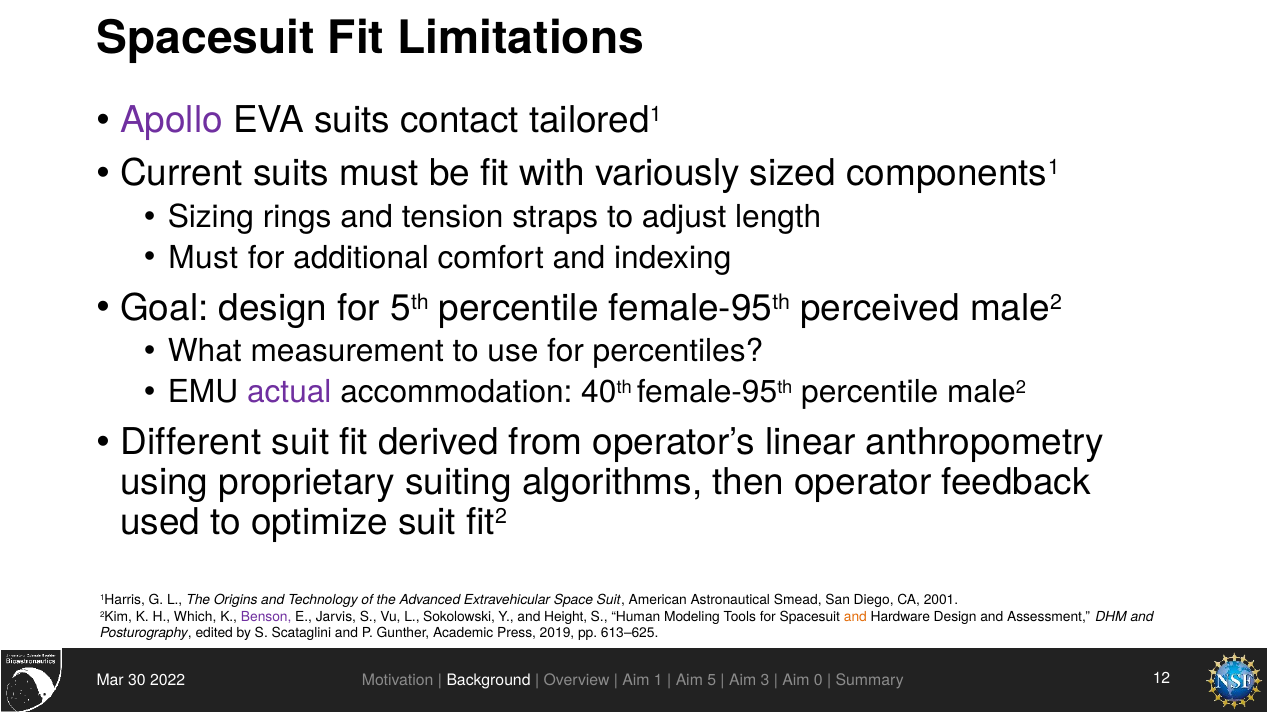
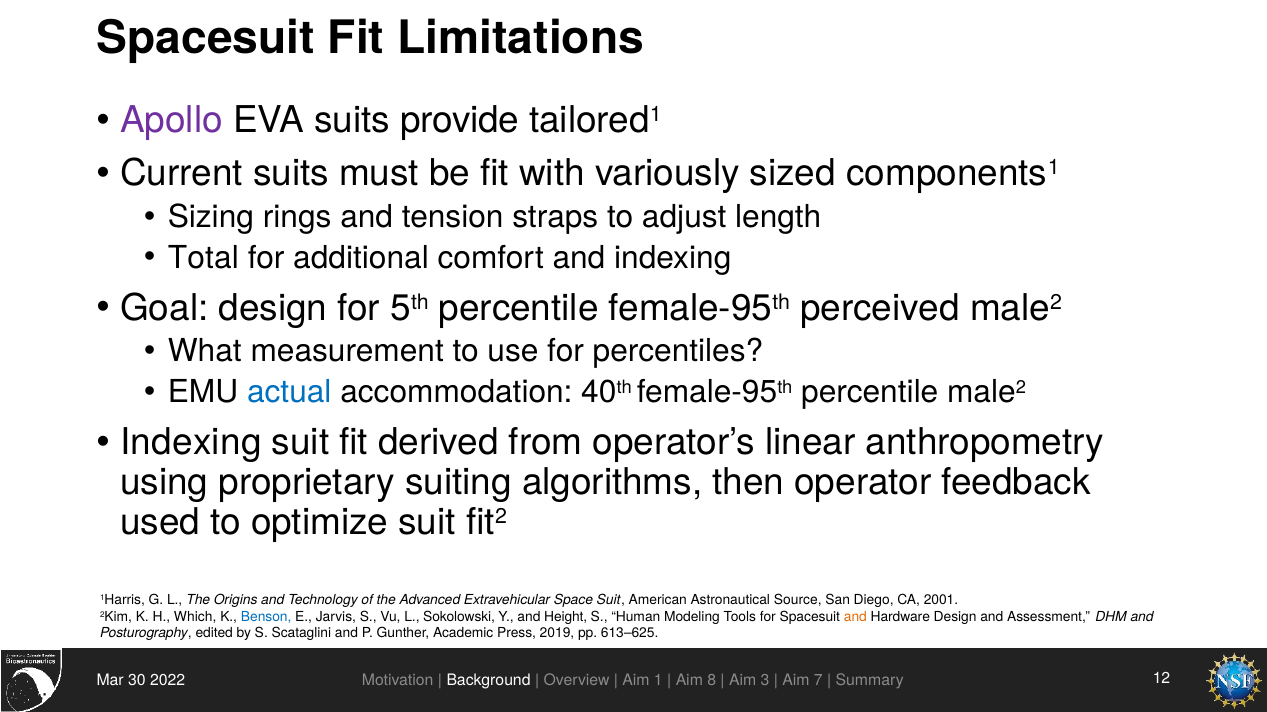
contact: contact -> provide
Must at (203, 258): Must -> Total
actual colour: purple -> blue
Different at (191, 443): Different -> Indexing
Smead: Smead -> Source
Benson colour: purple -> blue
5: 5 -> 8
0: 0 -> 7
